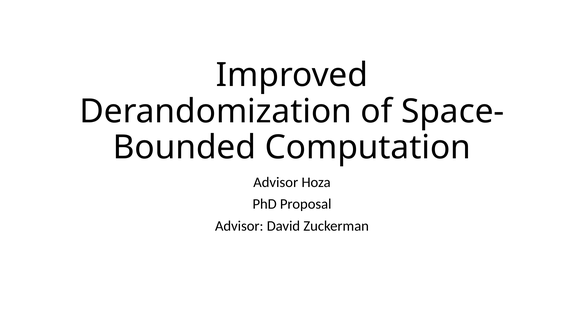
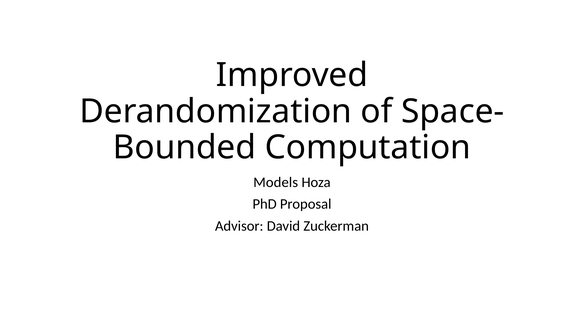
Advisor at (276, 183): Advisor -> Models
